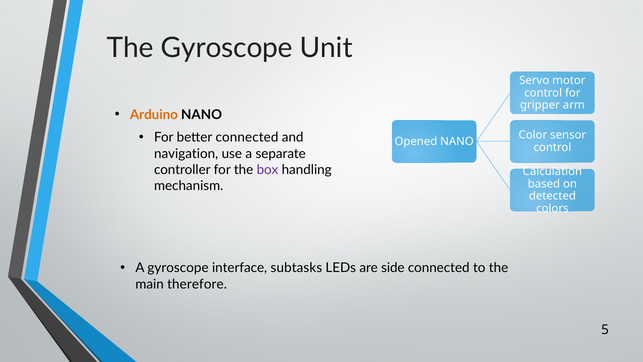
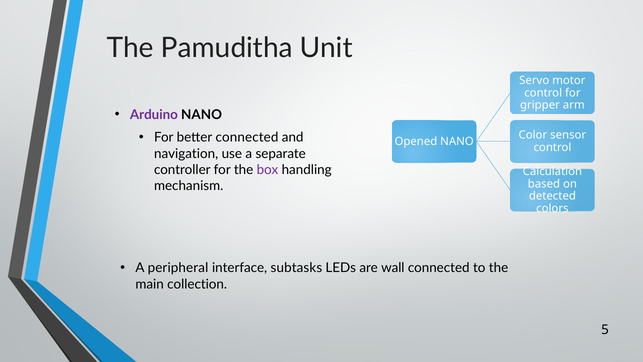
The Gyroscope: Gyroscope -> Pamuditha
Arduino colour: orange -> purple
A gyroscope: gyroscope -> peripheral
side: side -> wall
therefore: therefore -> collection
